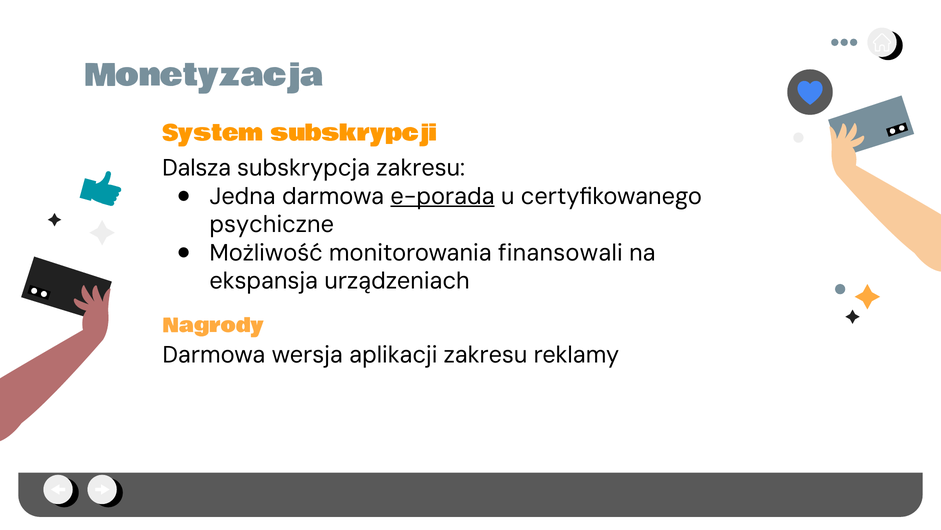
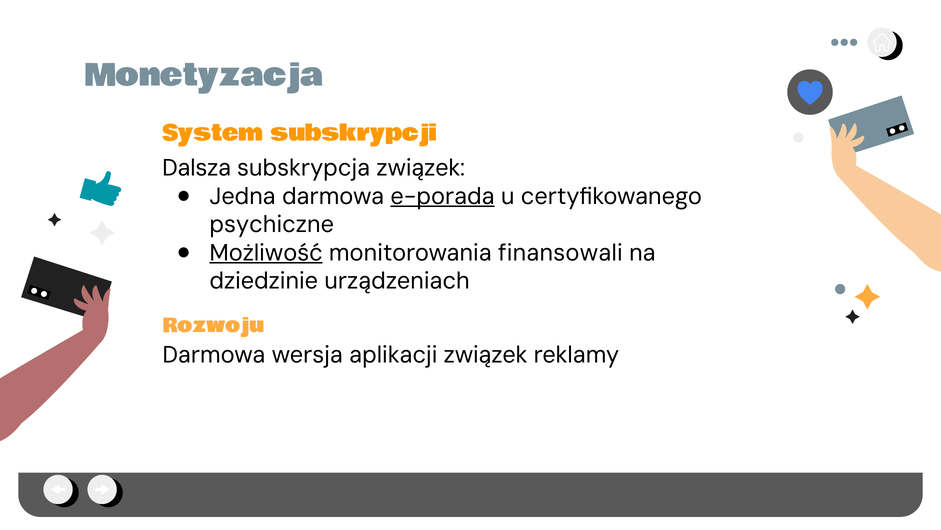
subskrypcja zakresu: zakresu -> związek
Możliwość underline: none -> present
ekspansja: ekspansja -> dziedzinie
Nagrody: Nagrody -> Rozwoju
aplikacji zakresu: zakresu -> związek
